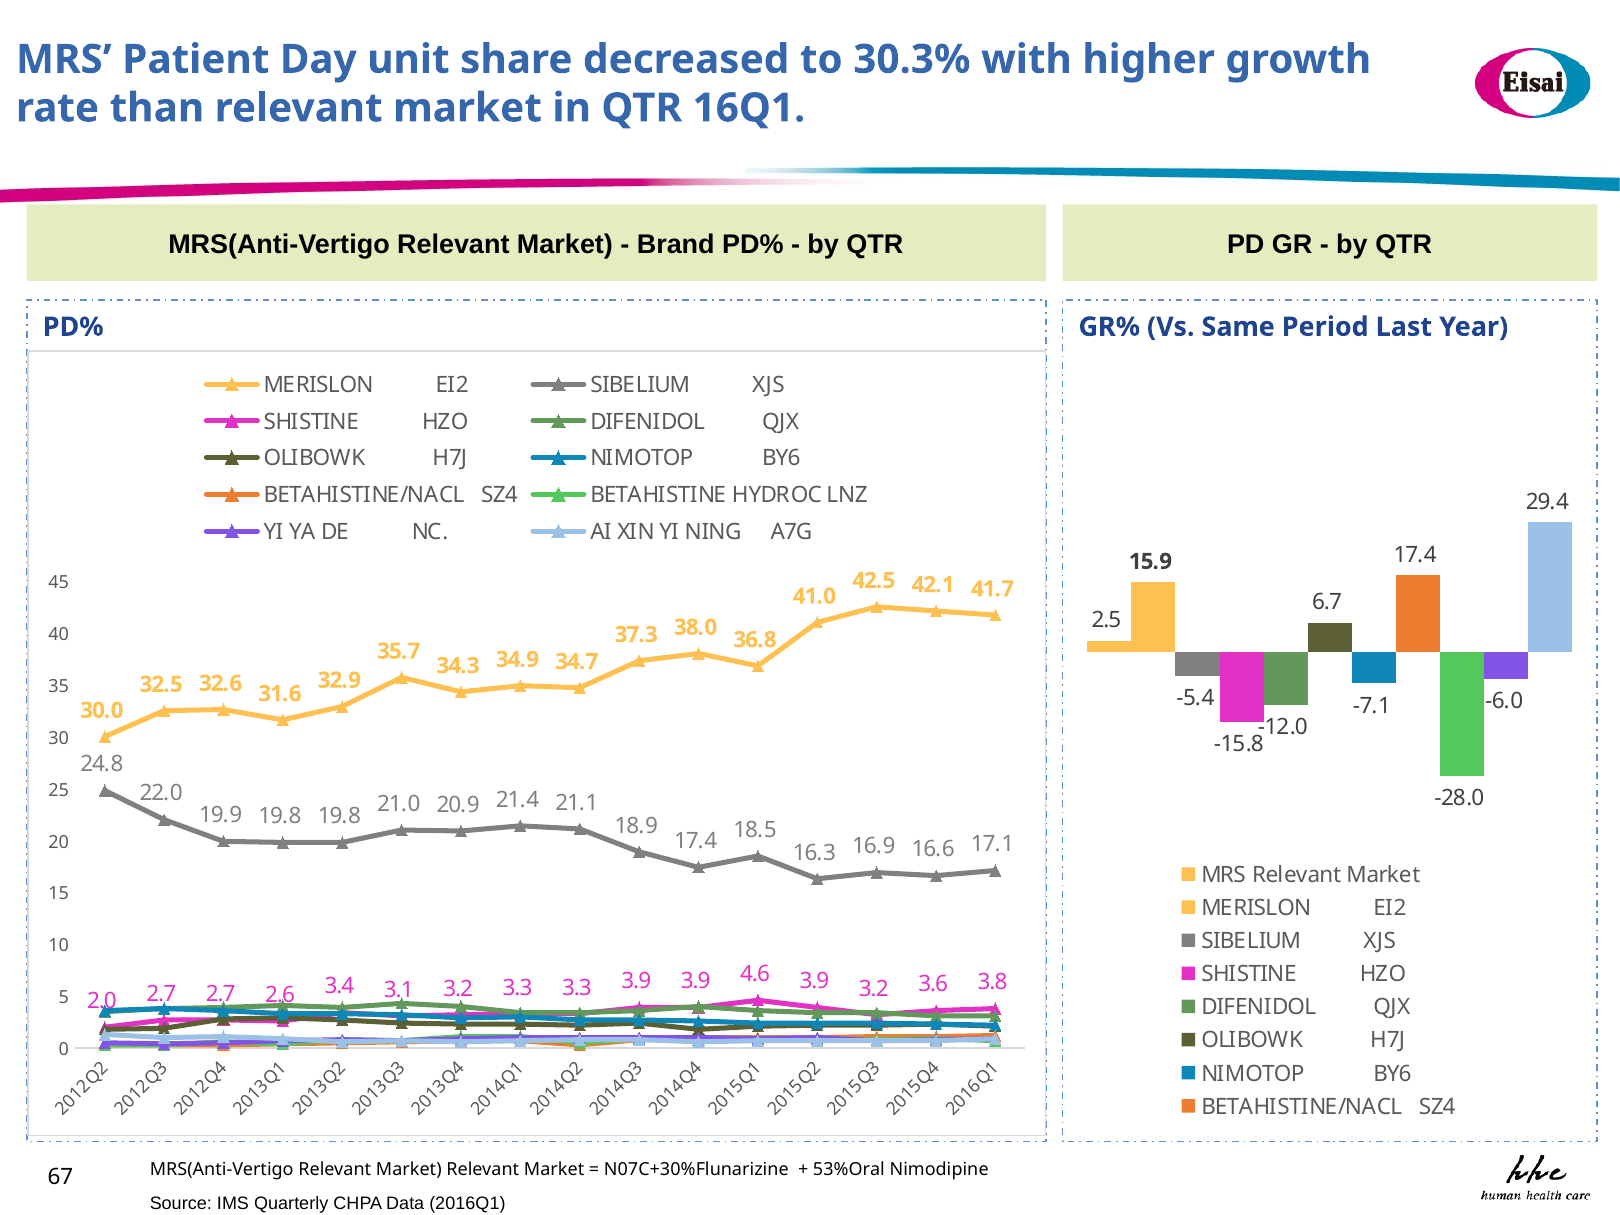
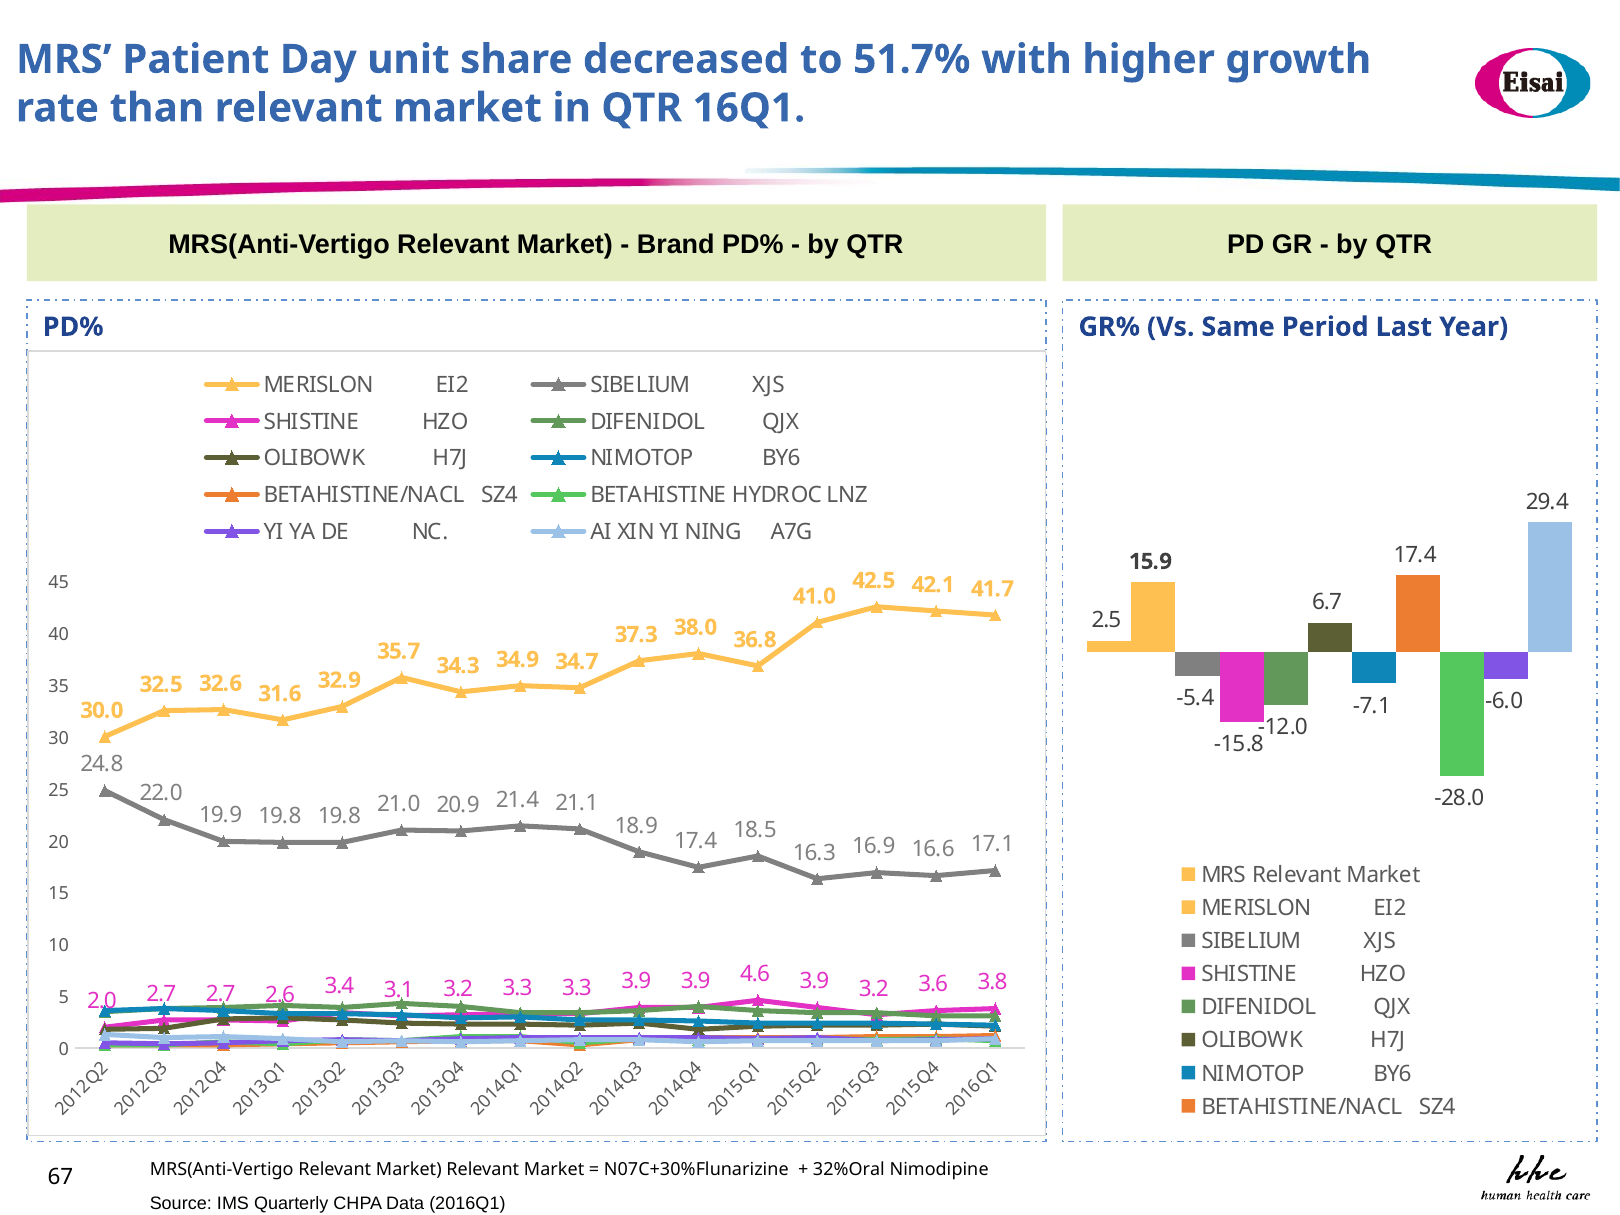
30.3%: 30.3% -> 51.7%
53%Oral: 53%Oral -> 32%Oral
